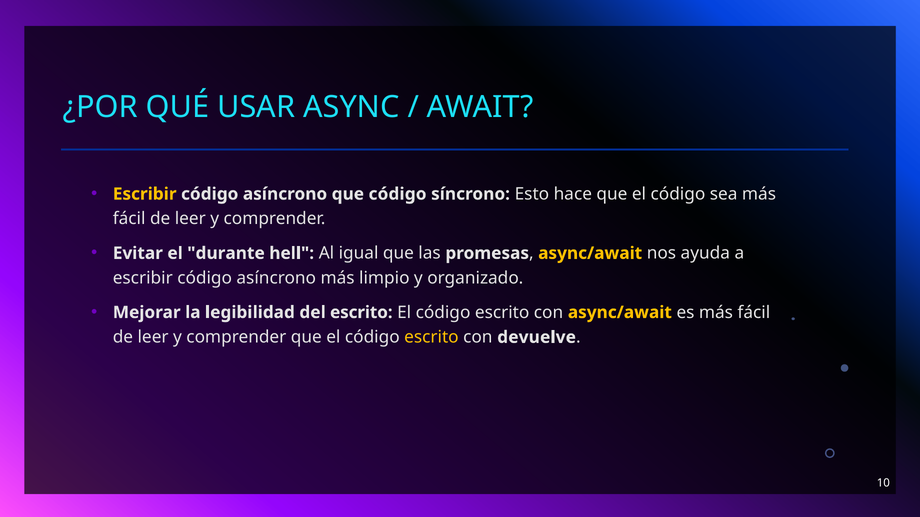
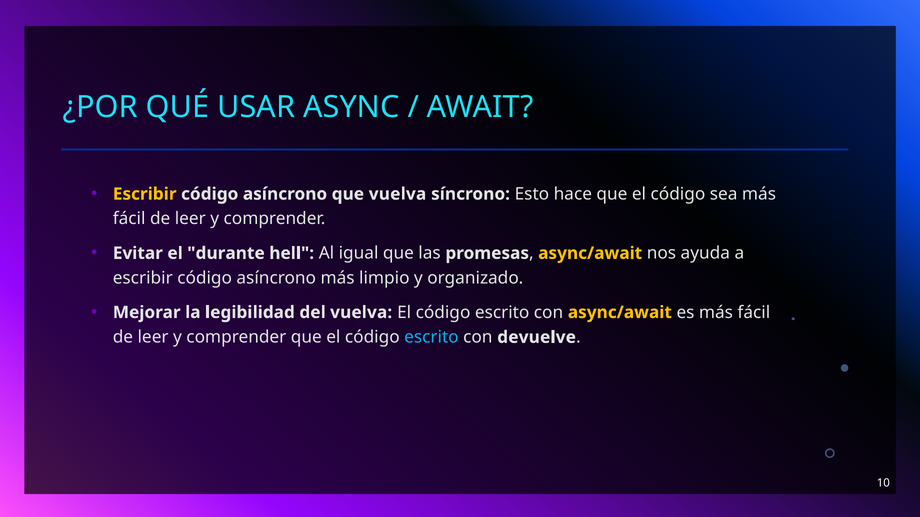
que código: código -> vuelva
del escrito: escrito -> vuelva
escrito at (431, 338) colour: yellow -> light blue
